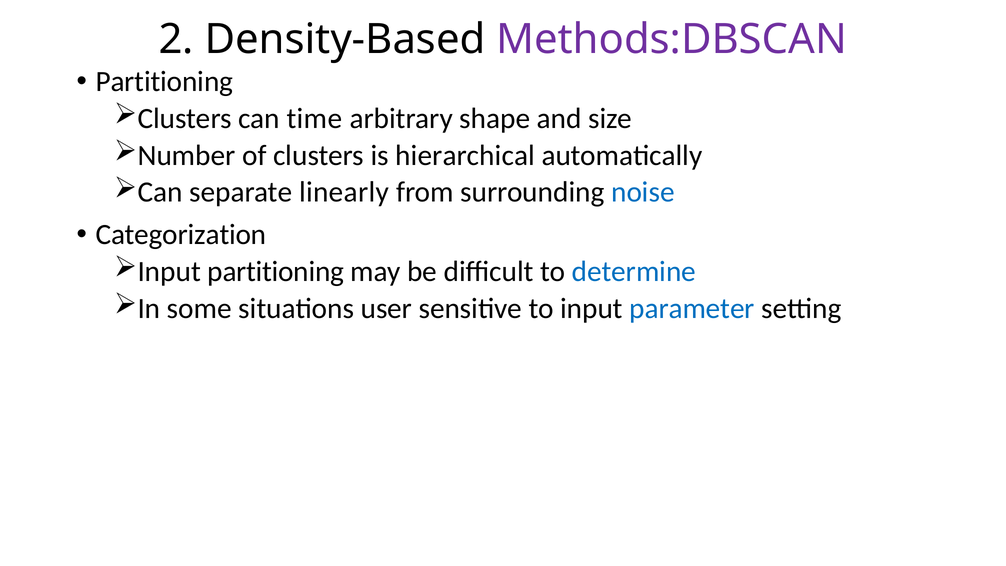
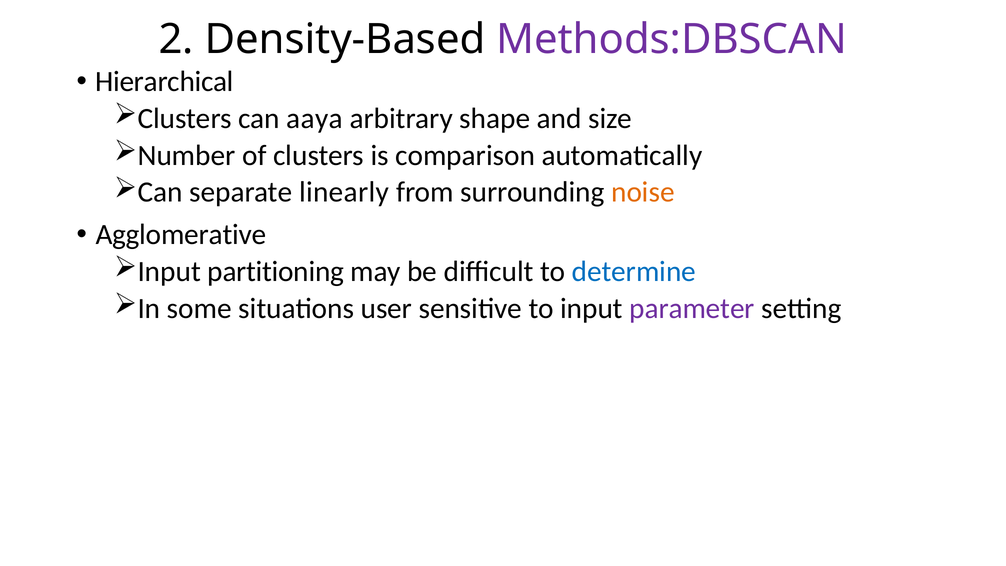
Partitioning at (164, 81): Partitioning -> Hierarchical
time: time -> aaya
hierarchical: hierarchical -> comparison
noise colour: blue -> orange
Categorization: Categorization -> Agglomerative
parameter colour: blue -> purple
